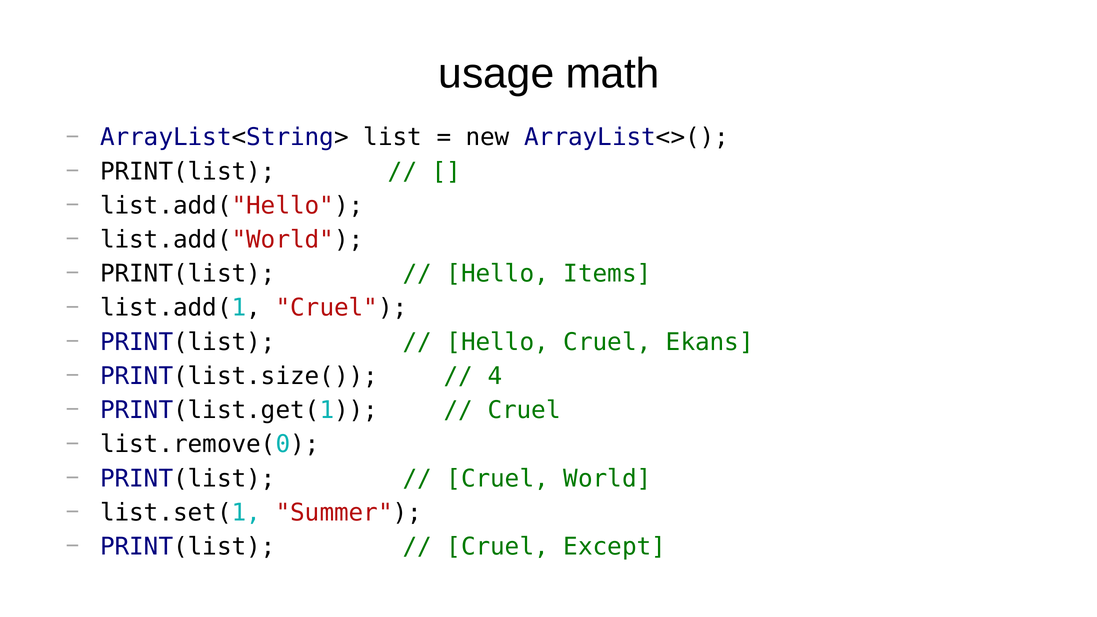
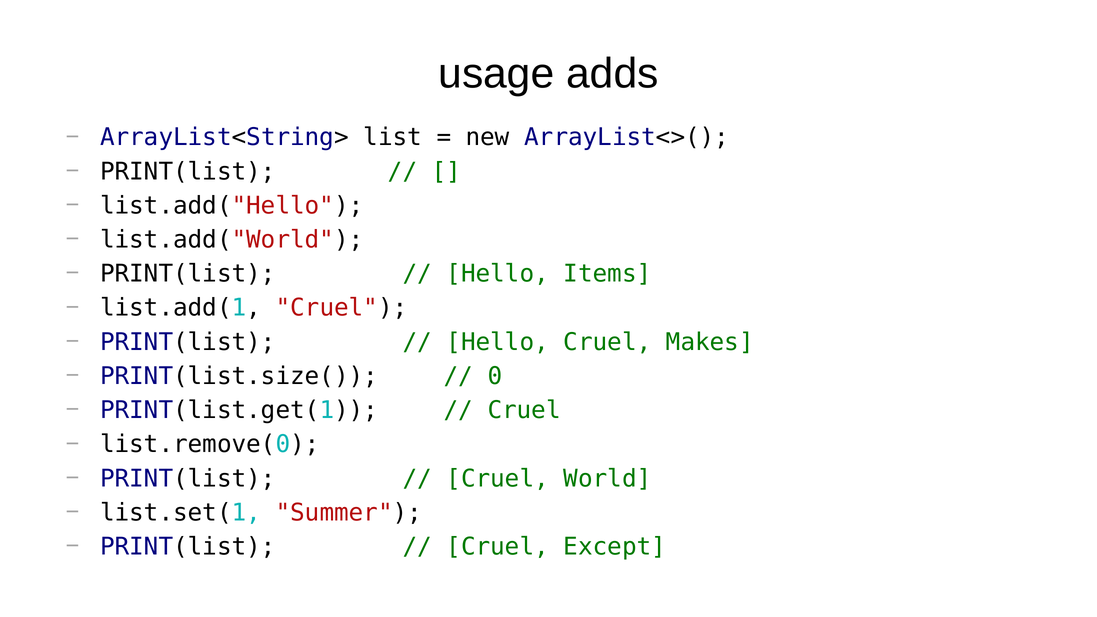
math: math -> adds
Ekans: Ekans -> Makes
4: 4 -> 0
